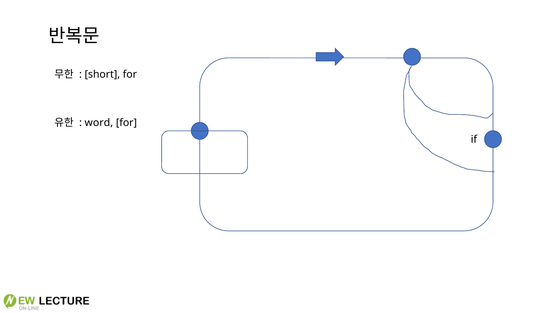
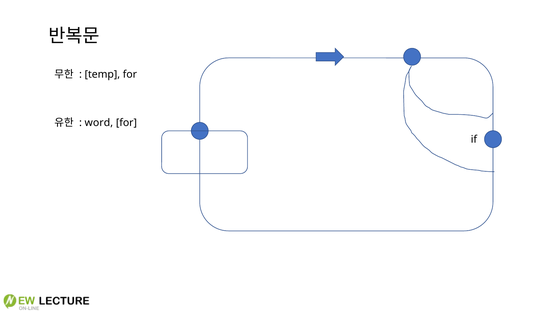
short: short -> temp
